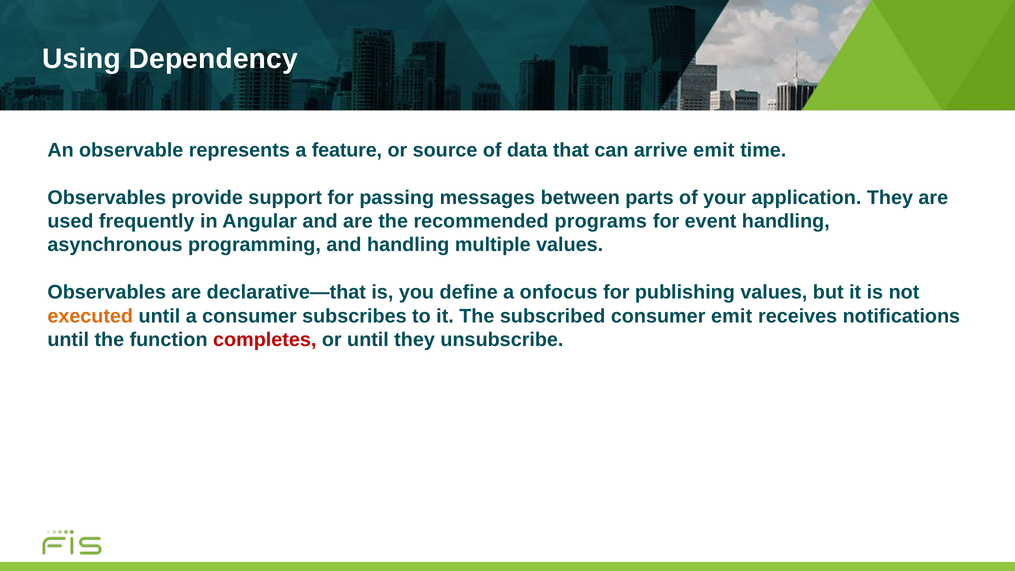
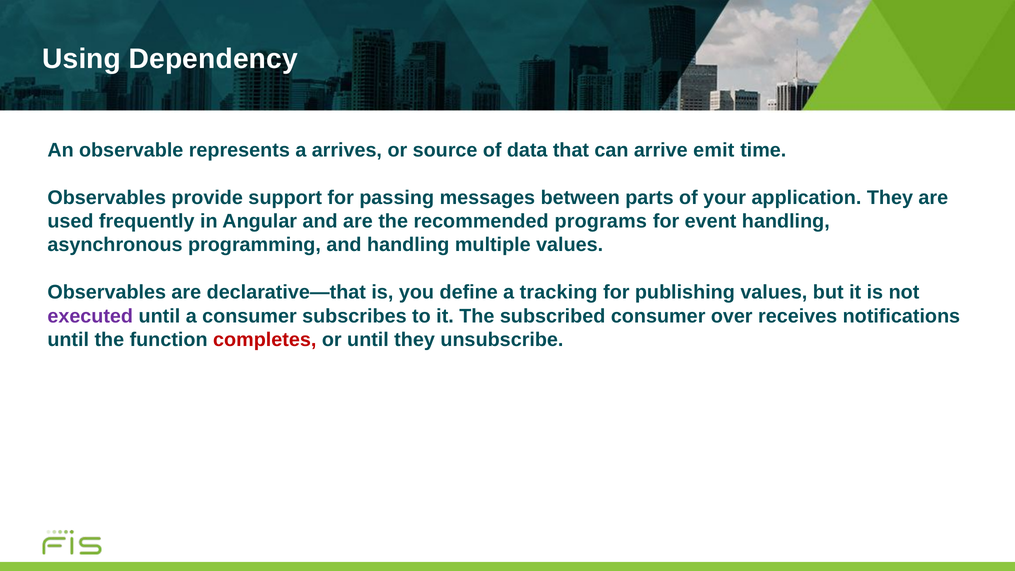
feature: feature -> arrives
onfocus: onfocus -> tracking
executed colour: orange -> purple
consumer emit: emit -> over
